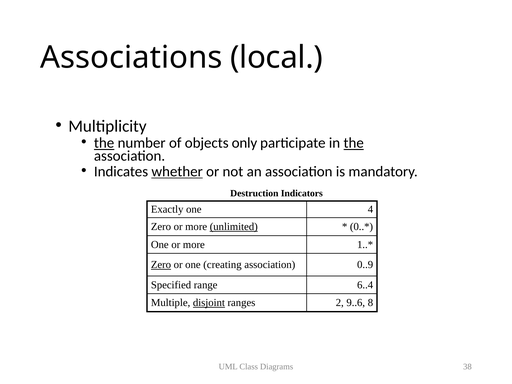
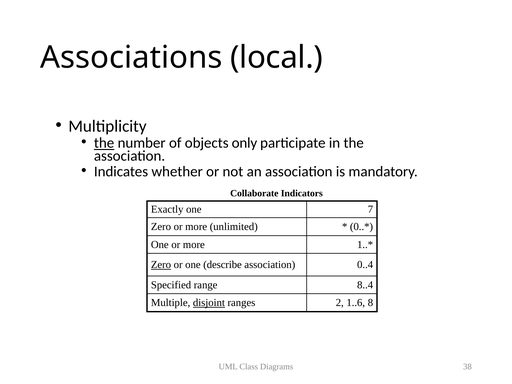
the at (354, 143) underline: present -> none
whether underline: present -> none
Destruction: Destruction -> Collaborate
4: 4 -> 7
unlimited underline: present -> none
creating: creating -> describe
0..9: 0..9 -> 0..4
6..4: 6..4 -> 8..4
9..6: 9..6 -> 1..6
